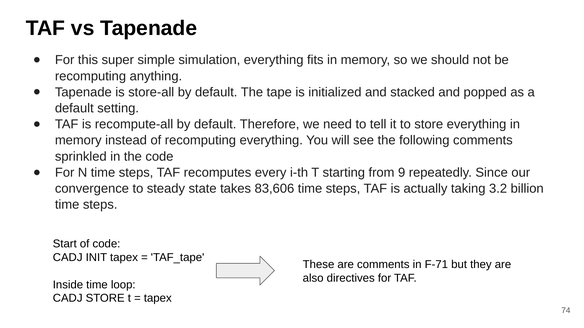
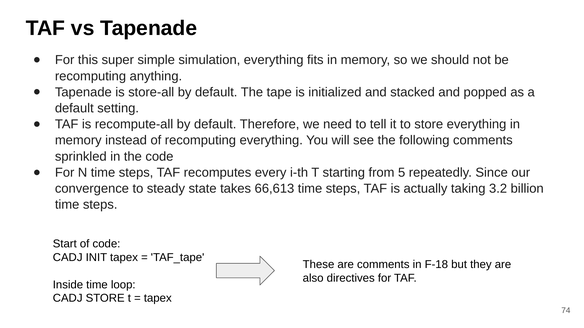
9: 9 -> 5
83,606: 83,606 -> 66,613
F-71: F-71 -> F-18
